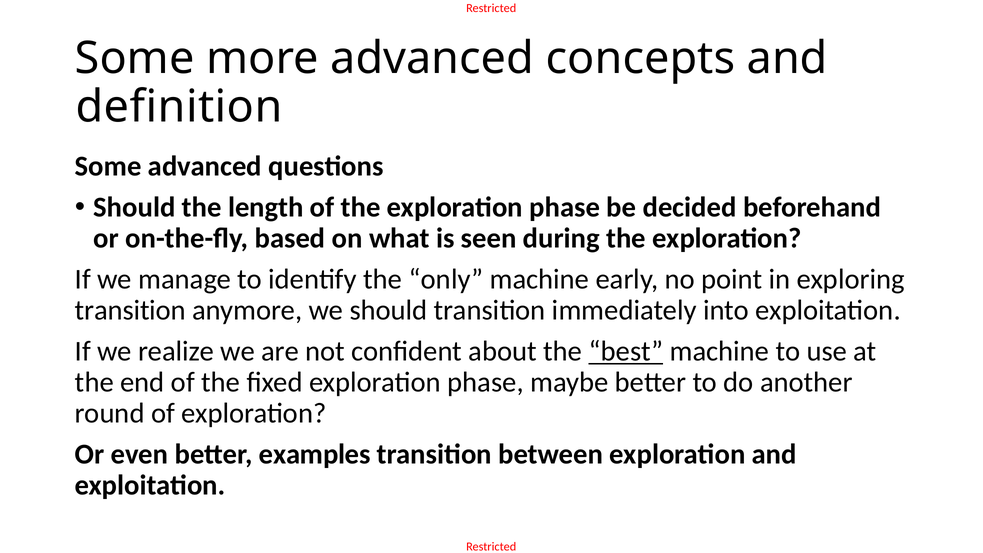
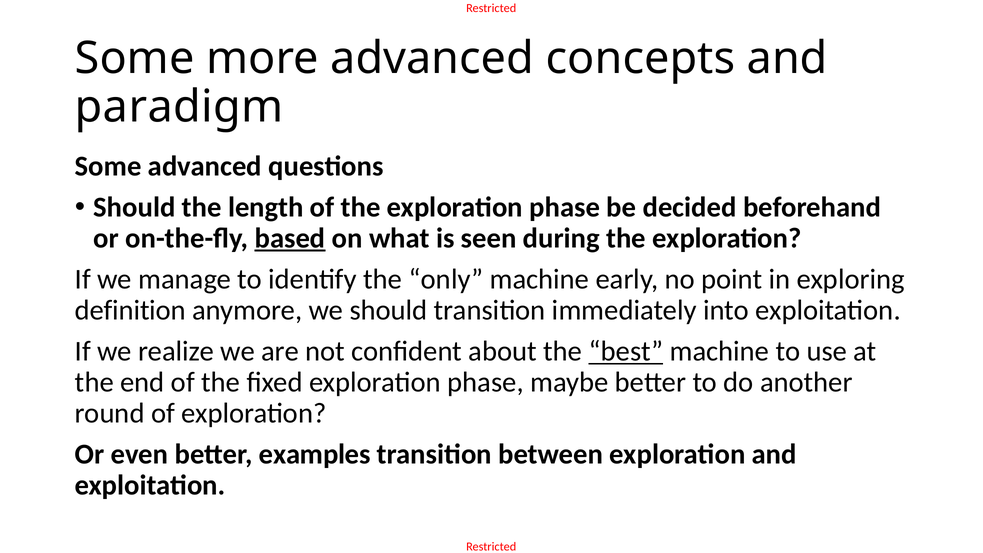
definition: definition -> paradigm
based underline: none -> present
transition at (130, 310): transition -> definition
